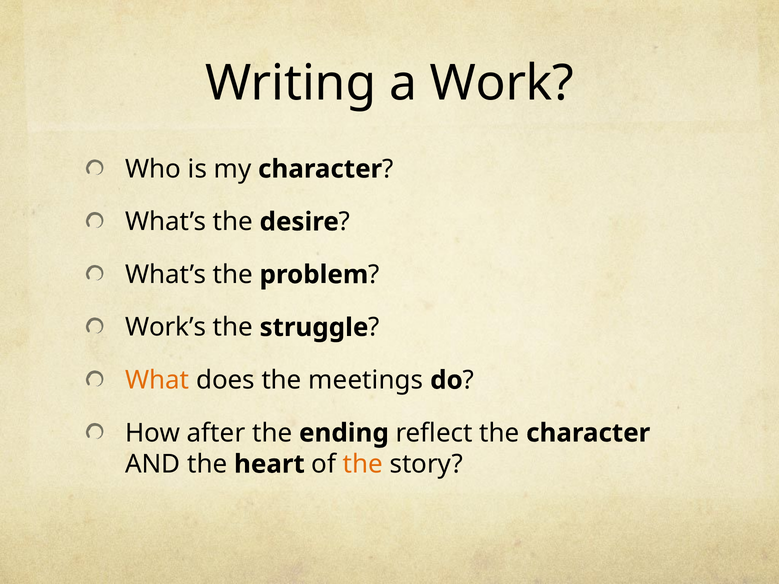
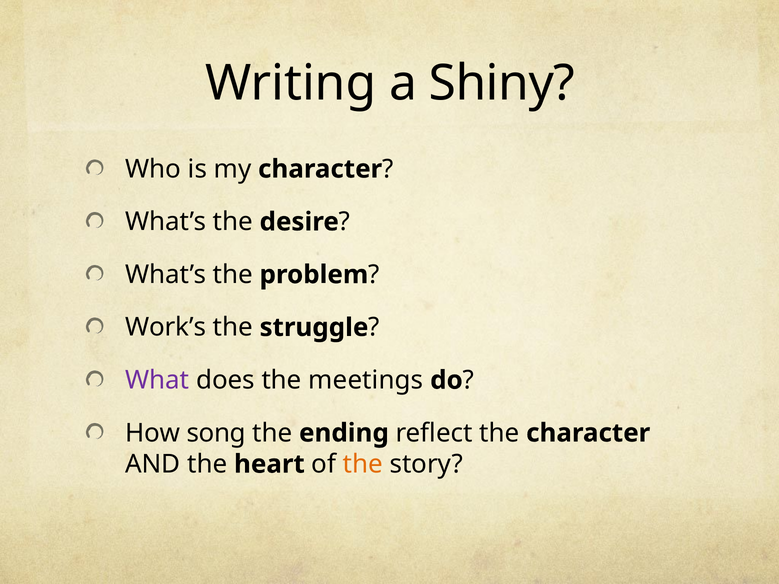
Work: Work -> Shiny
What colour: orange -> purple
after: after -> song
